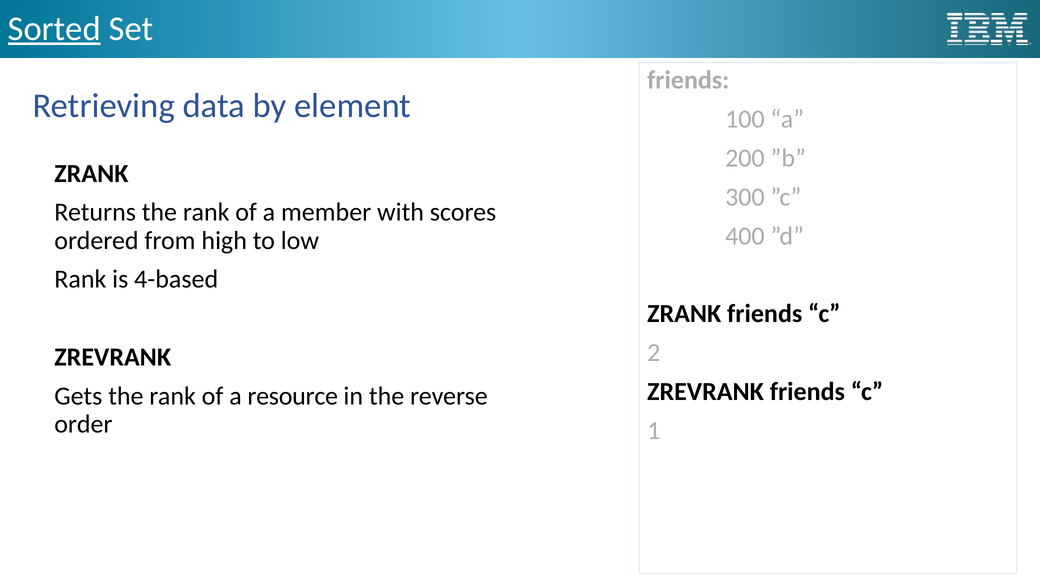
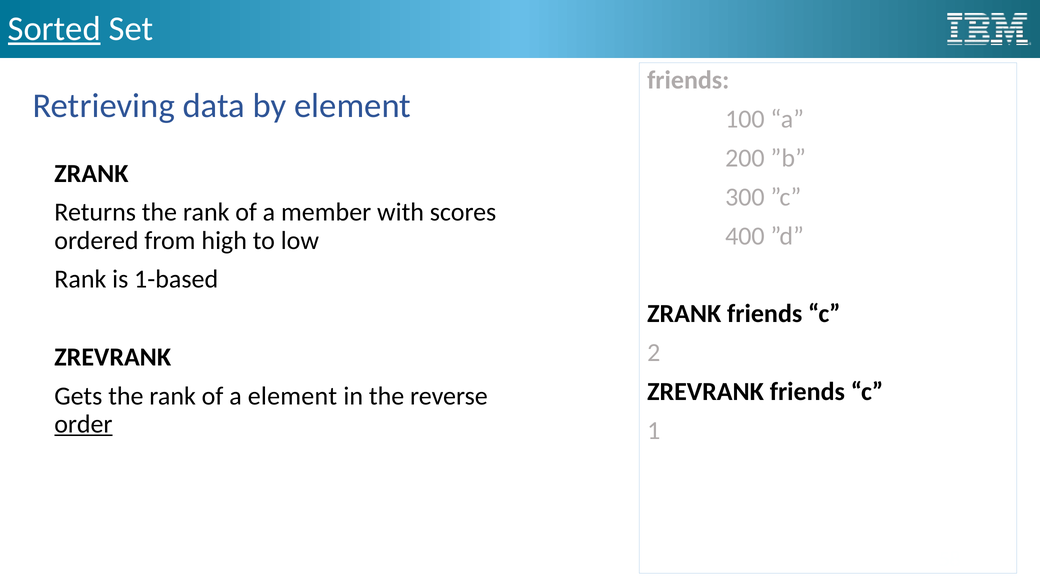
4-based: 4-based -> 1-based
a resource: resource -> element
order underline: none -> present
